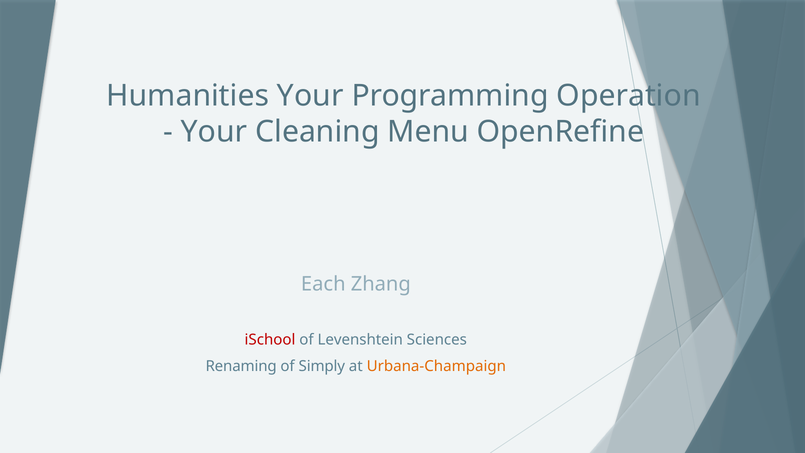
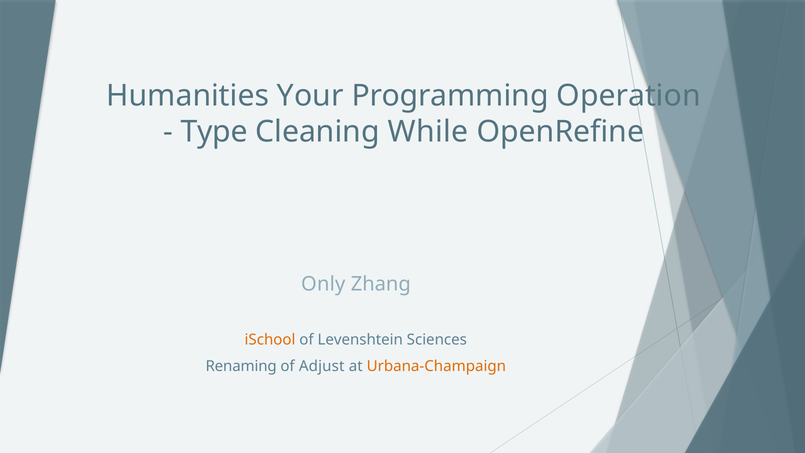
Your at (214, 132): Your -> Type
Menu: Menu -> While
Each: Each -> Only
iSchool colour: red -> orange
Simply: Simply -> Adjust
